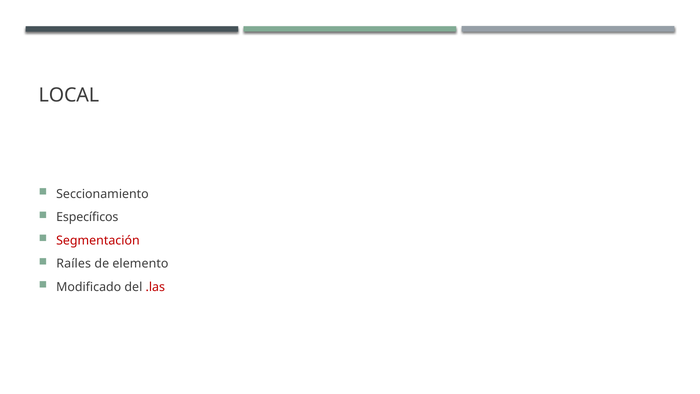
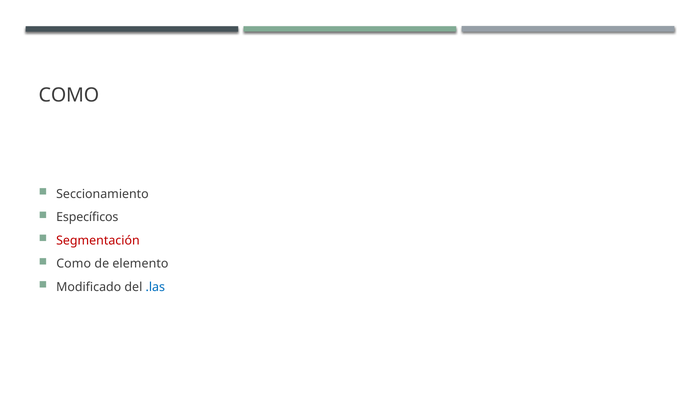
LOCAL at (69, 95): LOCAL -> COMO
Raíles at (74, 264): Raíles -> Como
.las colour: red -> blue
